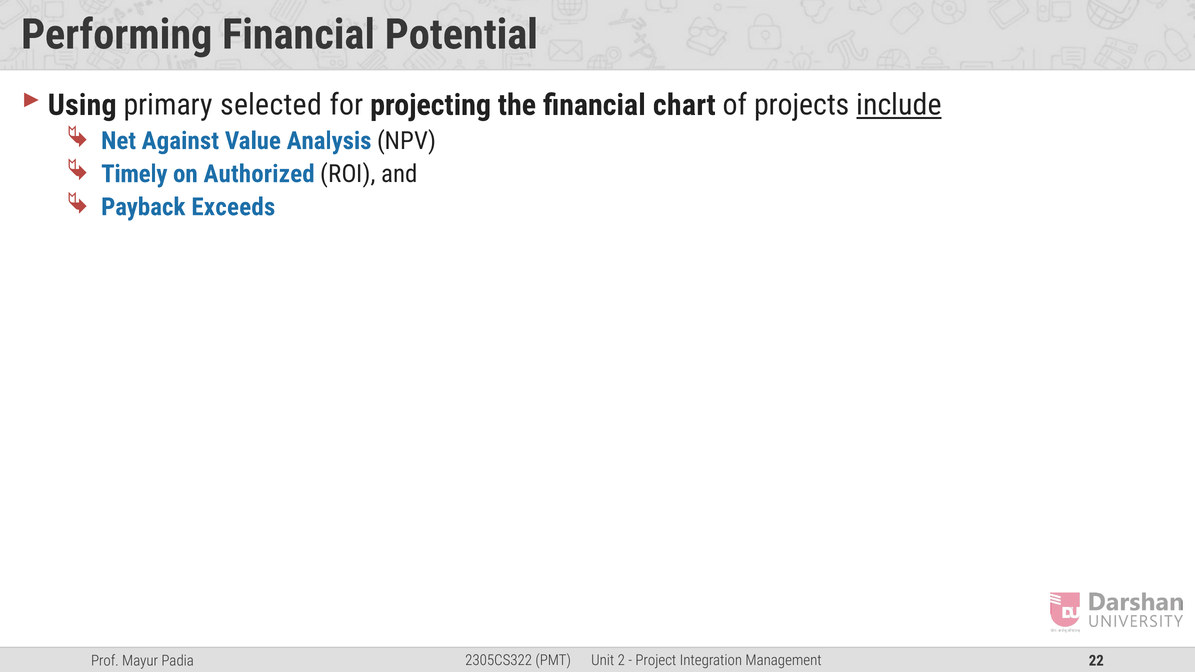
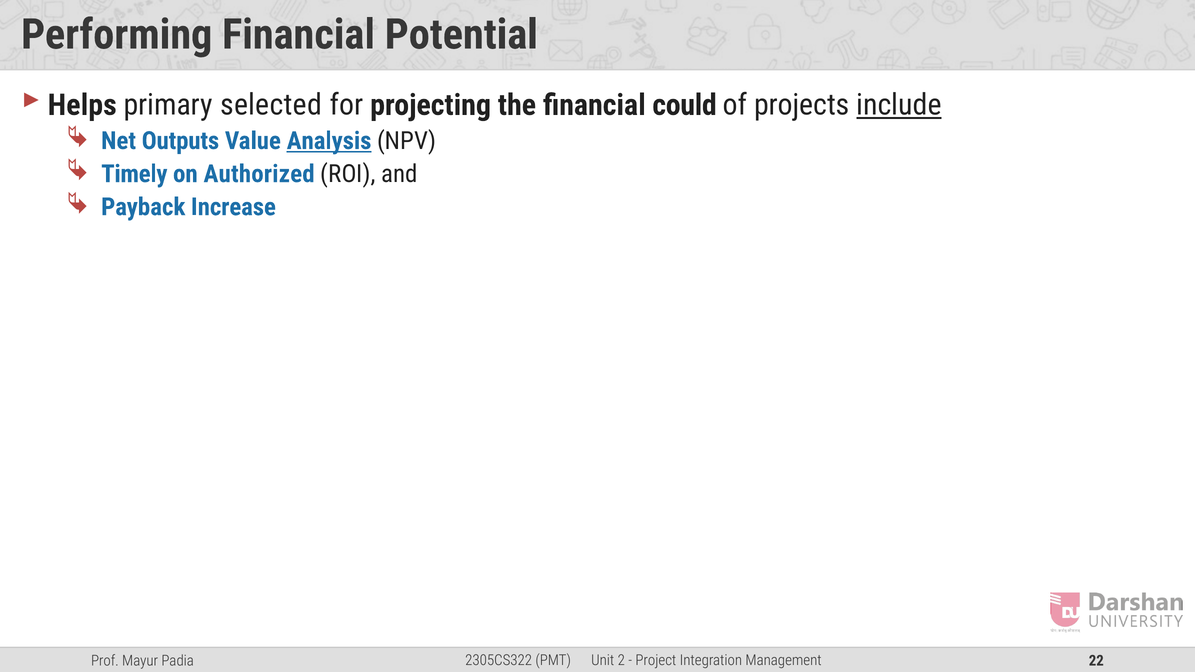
Using: Using -> Helps
chart: chart -> could
Against: Against -> Outputs
Analysis underline: none -> present
Exceeds: Exceeds -> Increase
